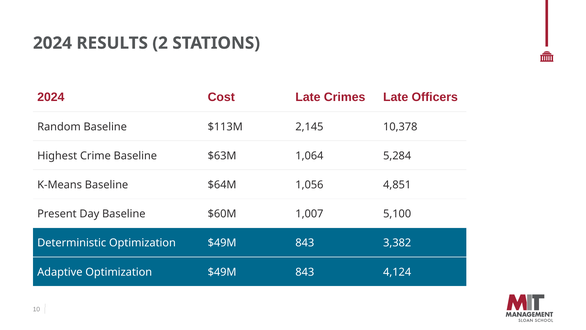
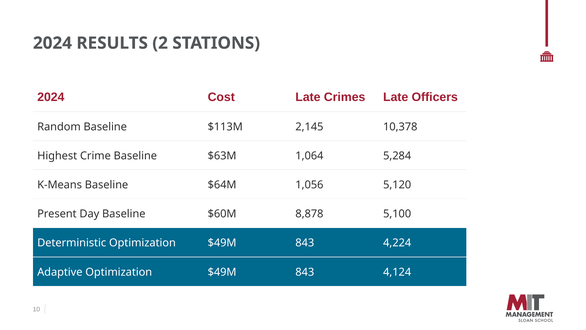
4,851: 4,851 -> 5,120
1,007: 1,007 -> 8,878
3,382: 3,382 -> 4,224
